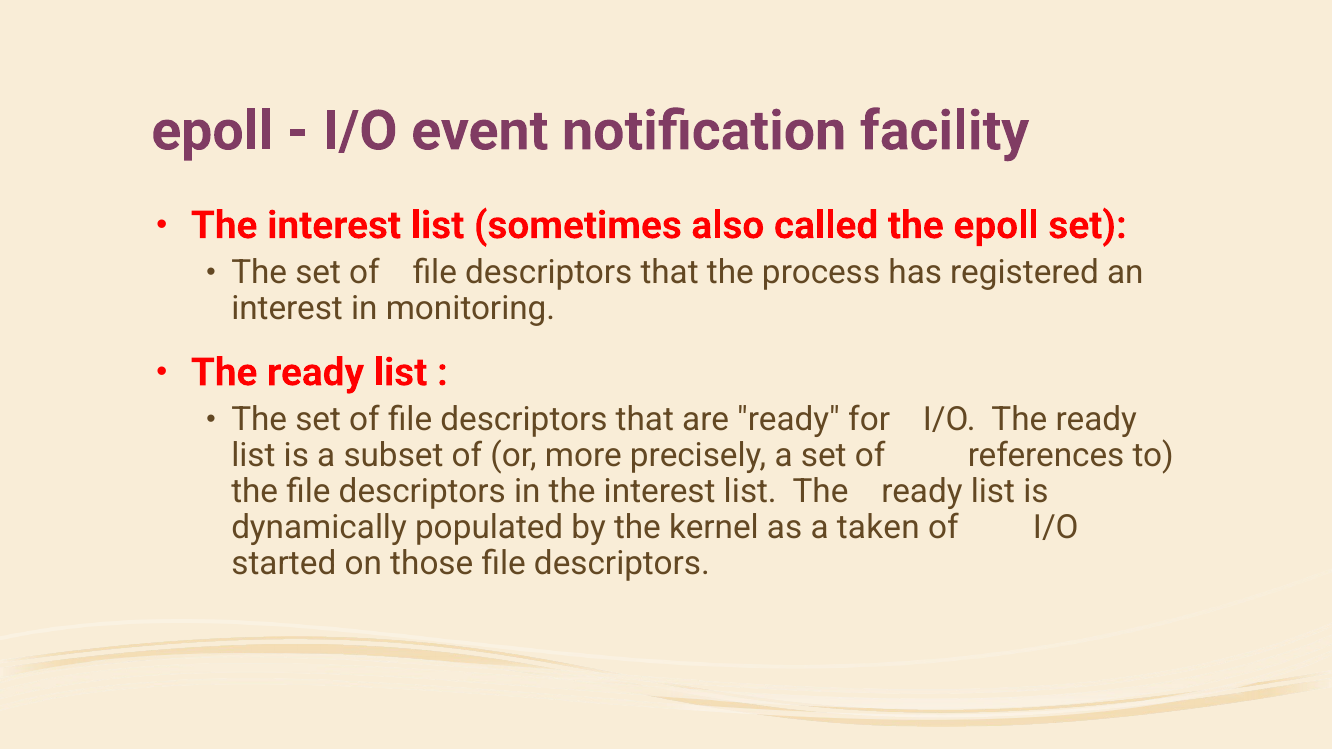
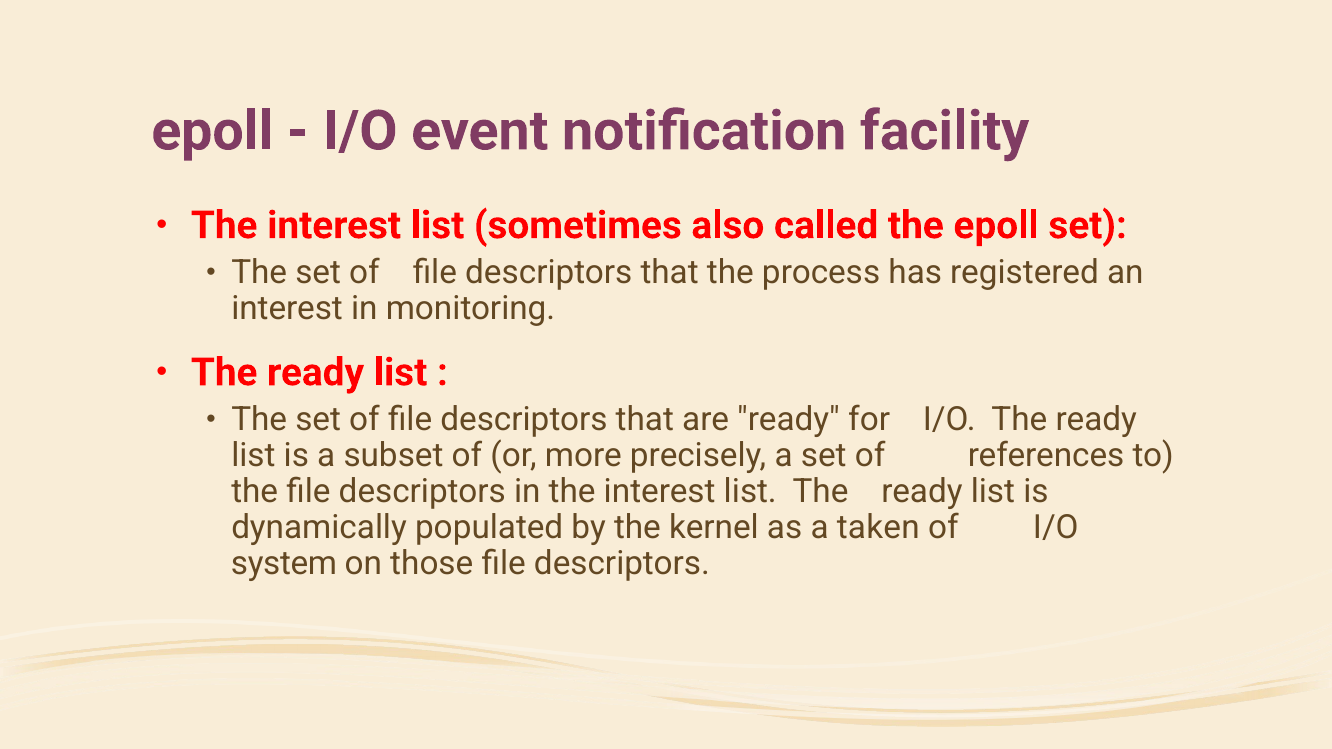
started: started -> system
